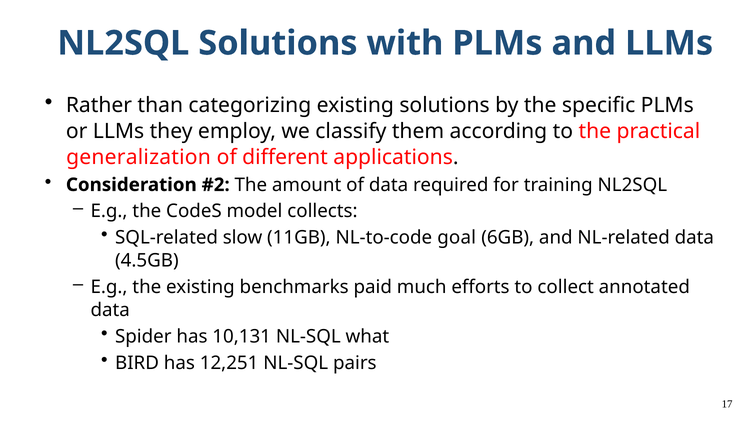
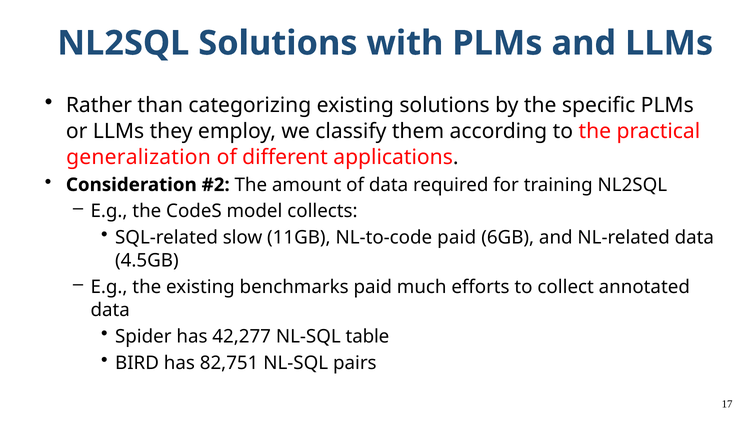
NL-to-code goal: goal -> paid
10,131: 10,131 -> 42,277
what: what -> table
12,251: 12,251 -> 82,751
